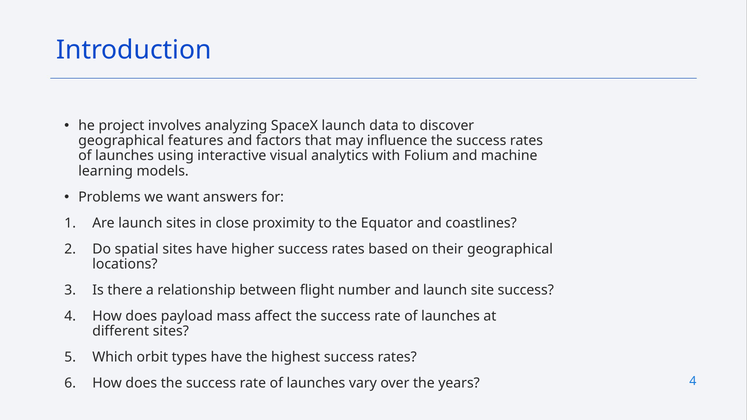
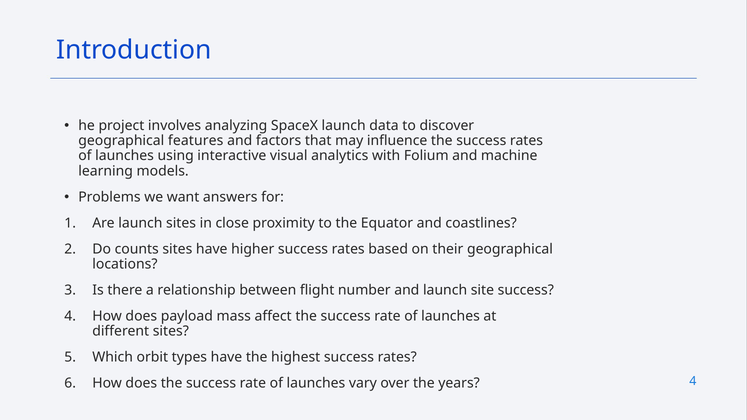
spatial: spatial -> counts
